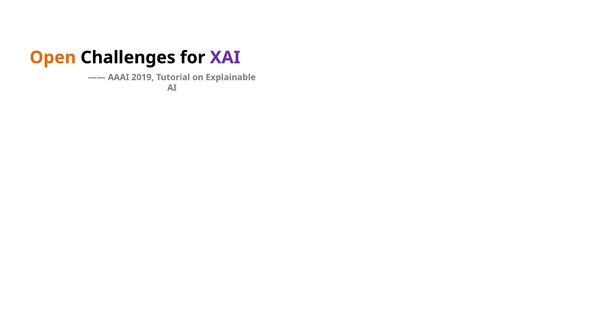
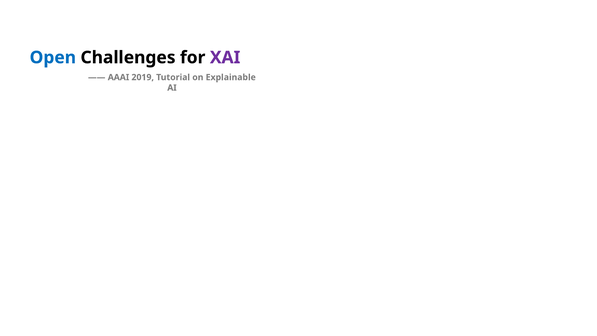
Open colour: orange -> blue
